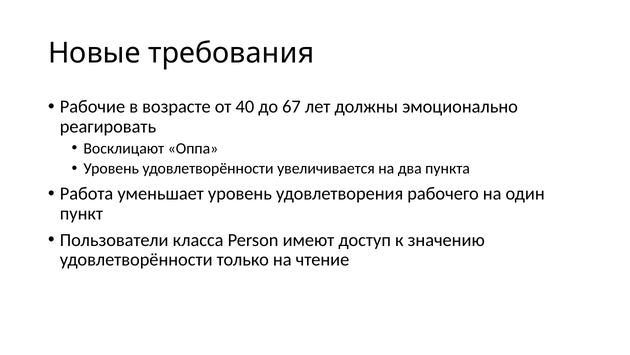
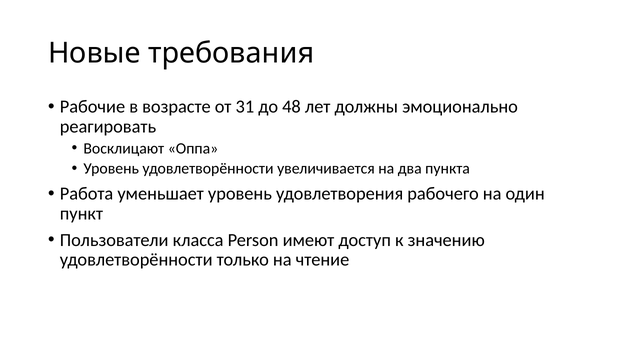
40: 40 -> 31
67: 67 -> 48
